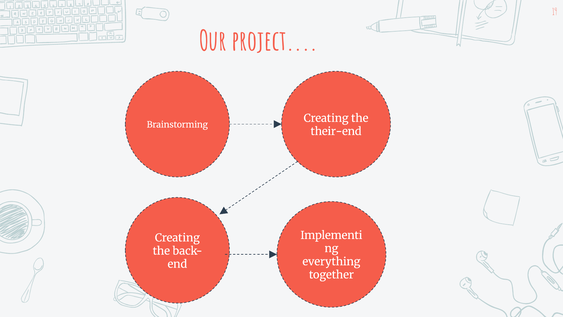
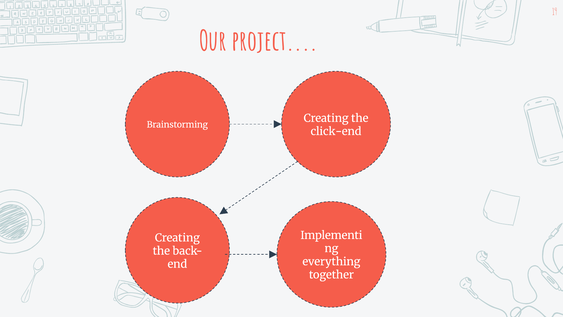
their-end: their-end -> click-end
